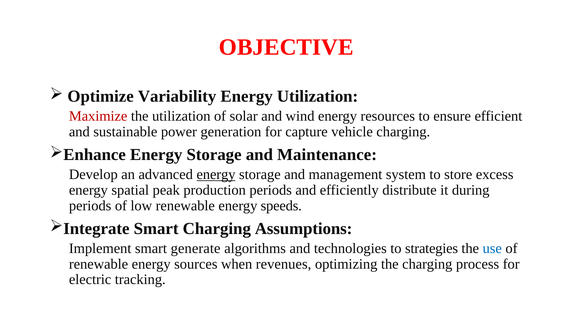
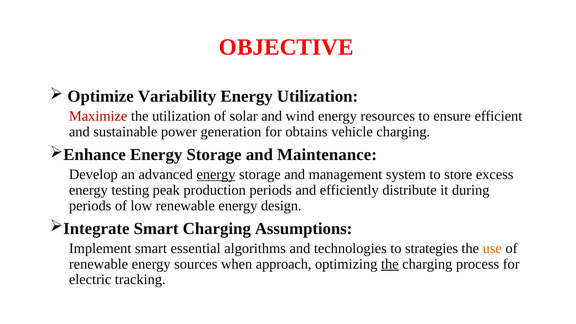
capture: capture -> obtains
spatial: spatial -> testing
speeds: speeds -> design
generate: generate -> essential
use colour: blue -> orange
revenues: revenues -> approach
the at (390, 264) underline: none -> present
